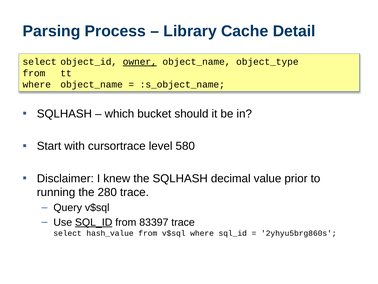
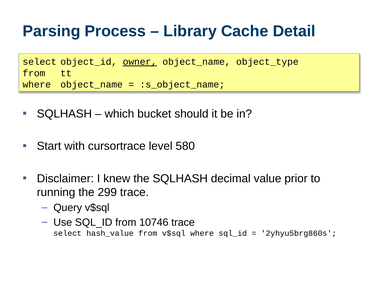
280: 280 -> 299
SQL_ID at (94, 222) underline: present -> none
83397: 83397 -> 10746
